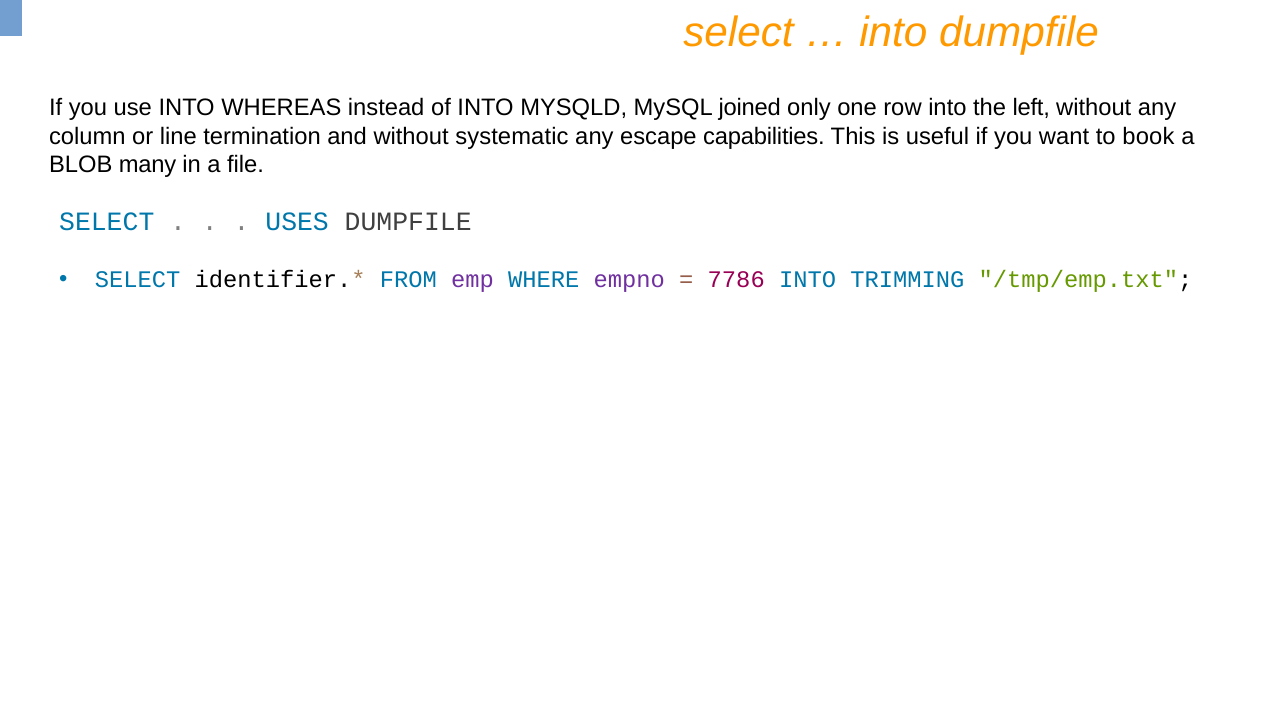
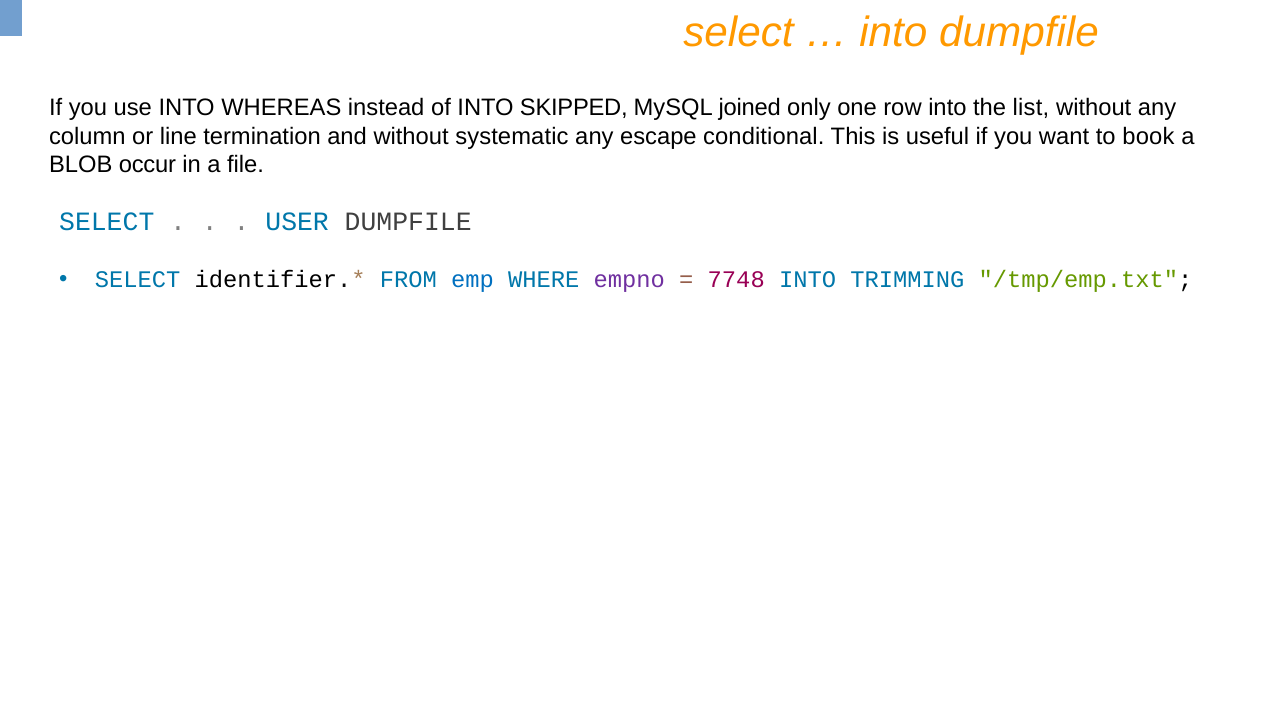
MYSQLD: MYSQLD -> SKIPPED
left: left -> list
capabilities: capabilities -> conditional
many: many -> occur
USES: USES -> USER
emp colour: purple -> blue
7786: 7786 -> 7748
